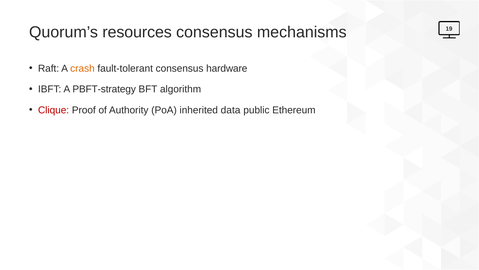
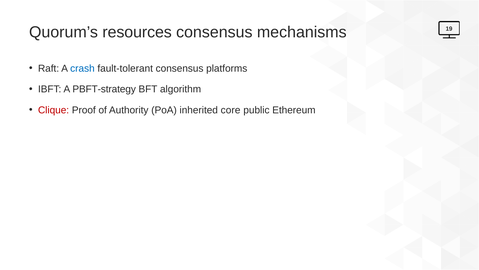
crash colour: orange -> blue
hardware: hardware -> platforms
data: data -> core
